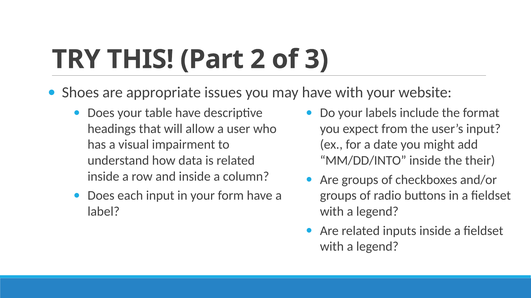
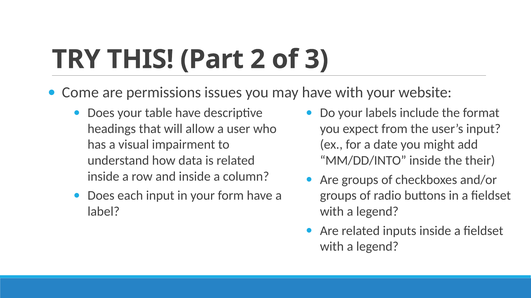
Shoes: Shoes -> Come
appropriate: appropriate -> permissions
